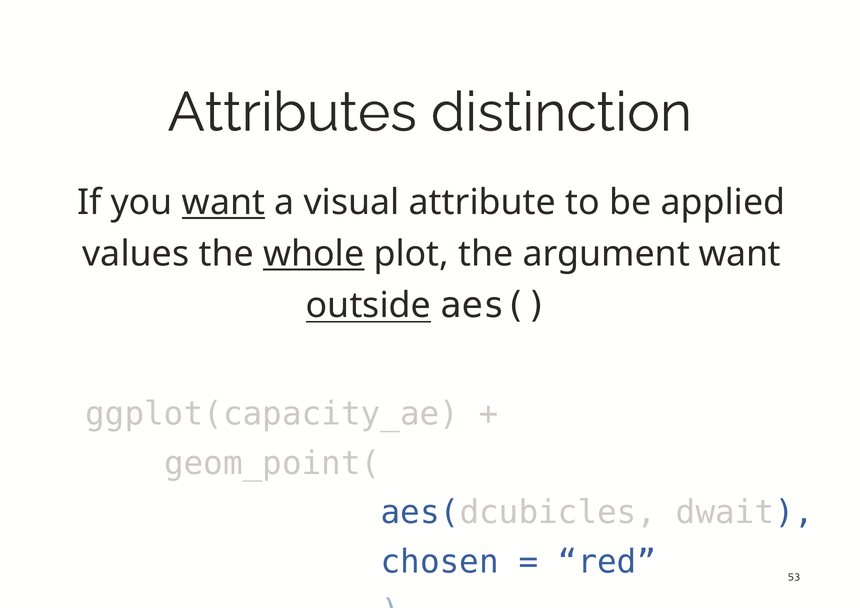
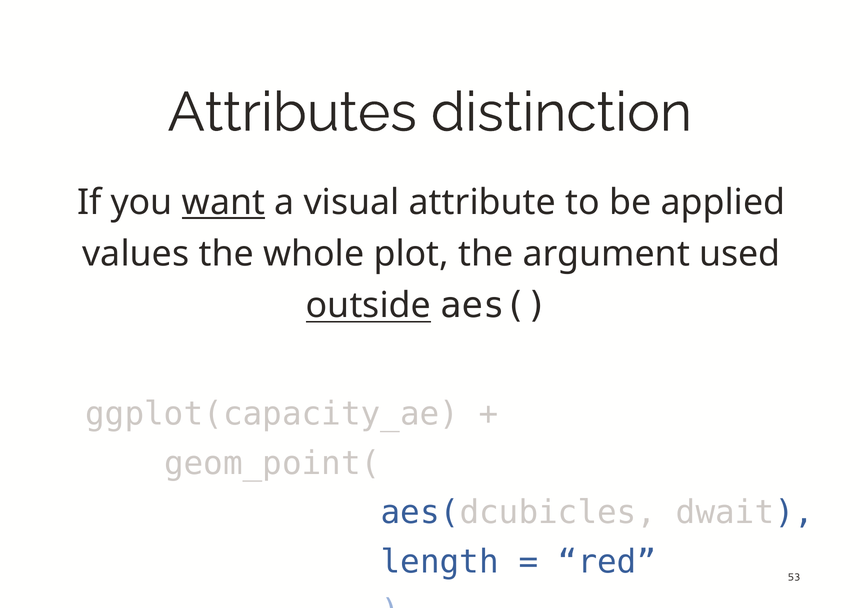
whole underline: present -> none
argument want: want -> used
chosen: chosen -> length
